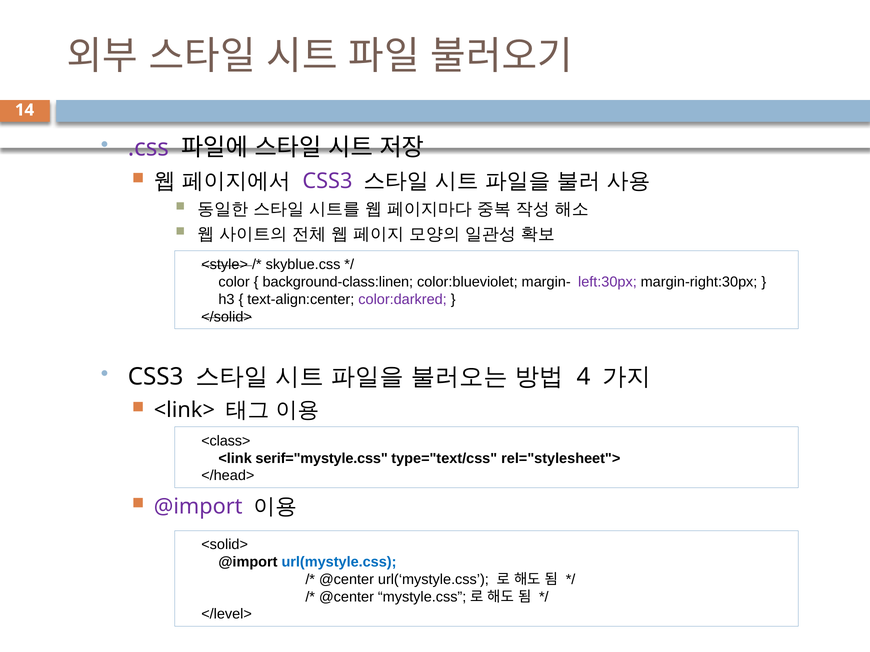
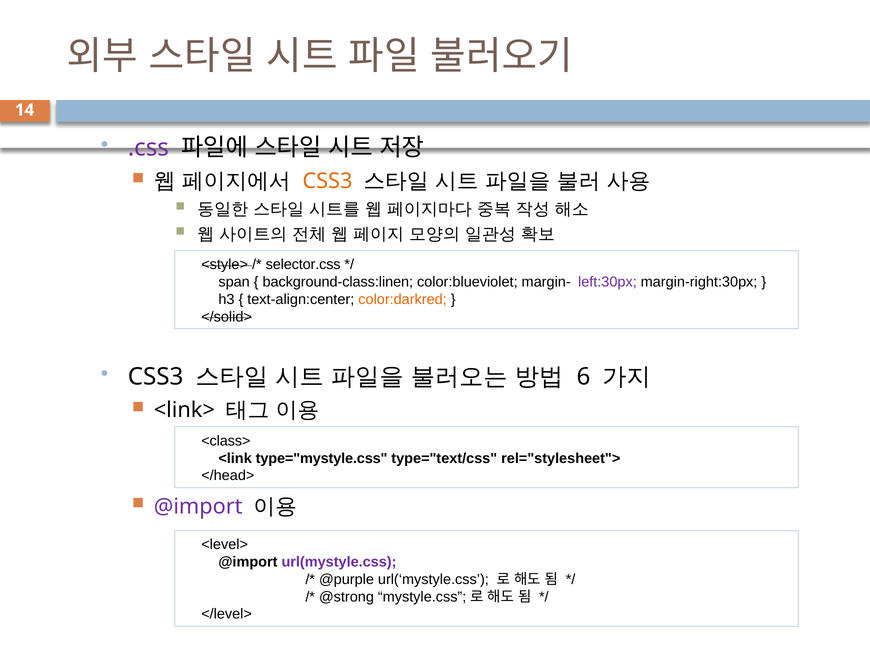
CSS3 at (327, 181) colour: purple -> orange
skyblue.css: skyblue.css -> selector.css
color: color -> span
color:darkred colour: purple -> orange
4: 4 -> 6
serif="mystyle.css: serif="mystyle.css -> type="mystyle.css
<solid>: <solid> -> <level>
url(mystyle.css colour: blue -> purple
@center at (346, 580): @center -> @purple
@center at (346, 597): @center -> @strong
